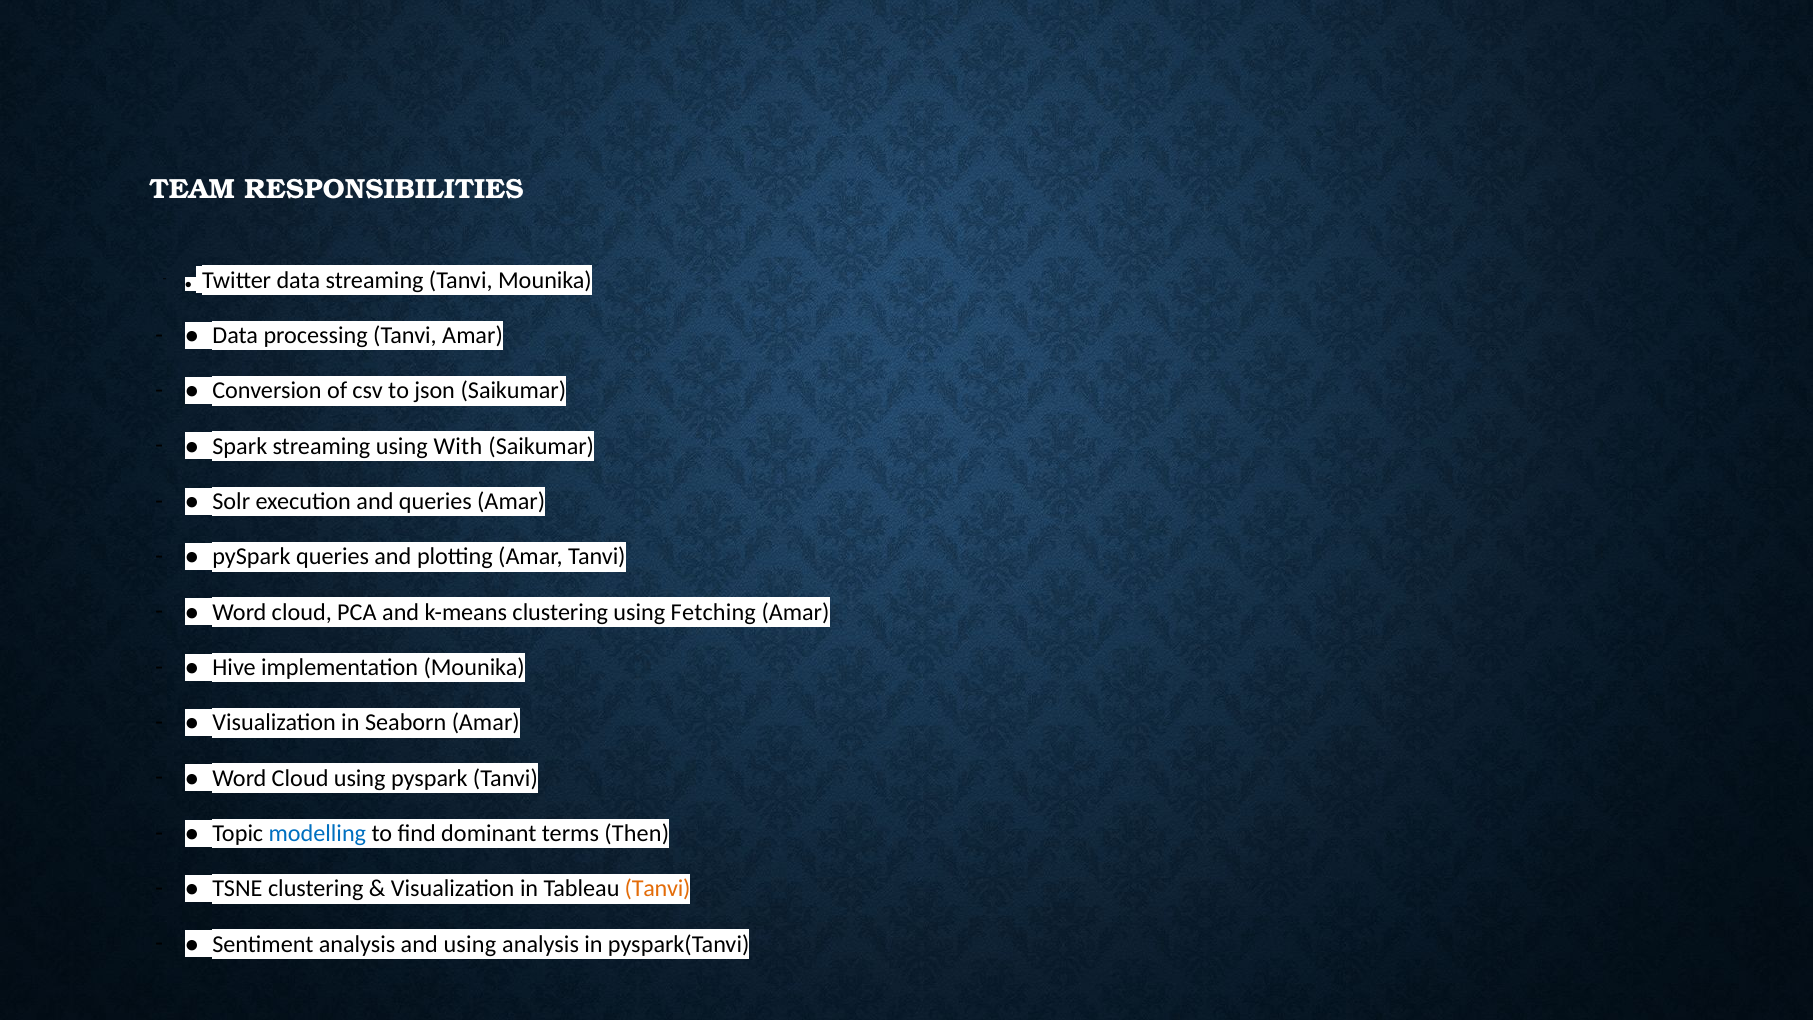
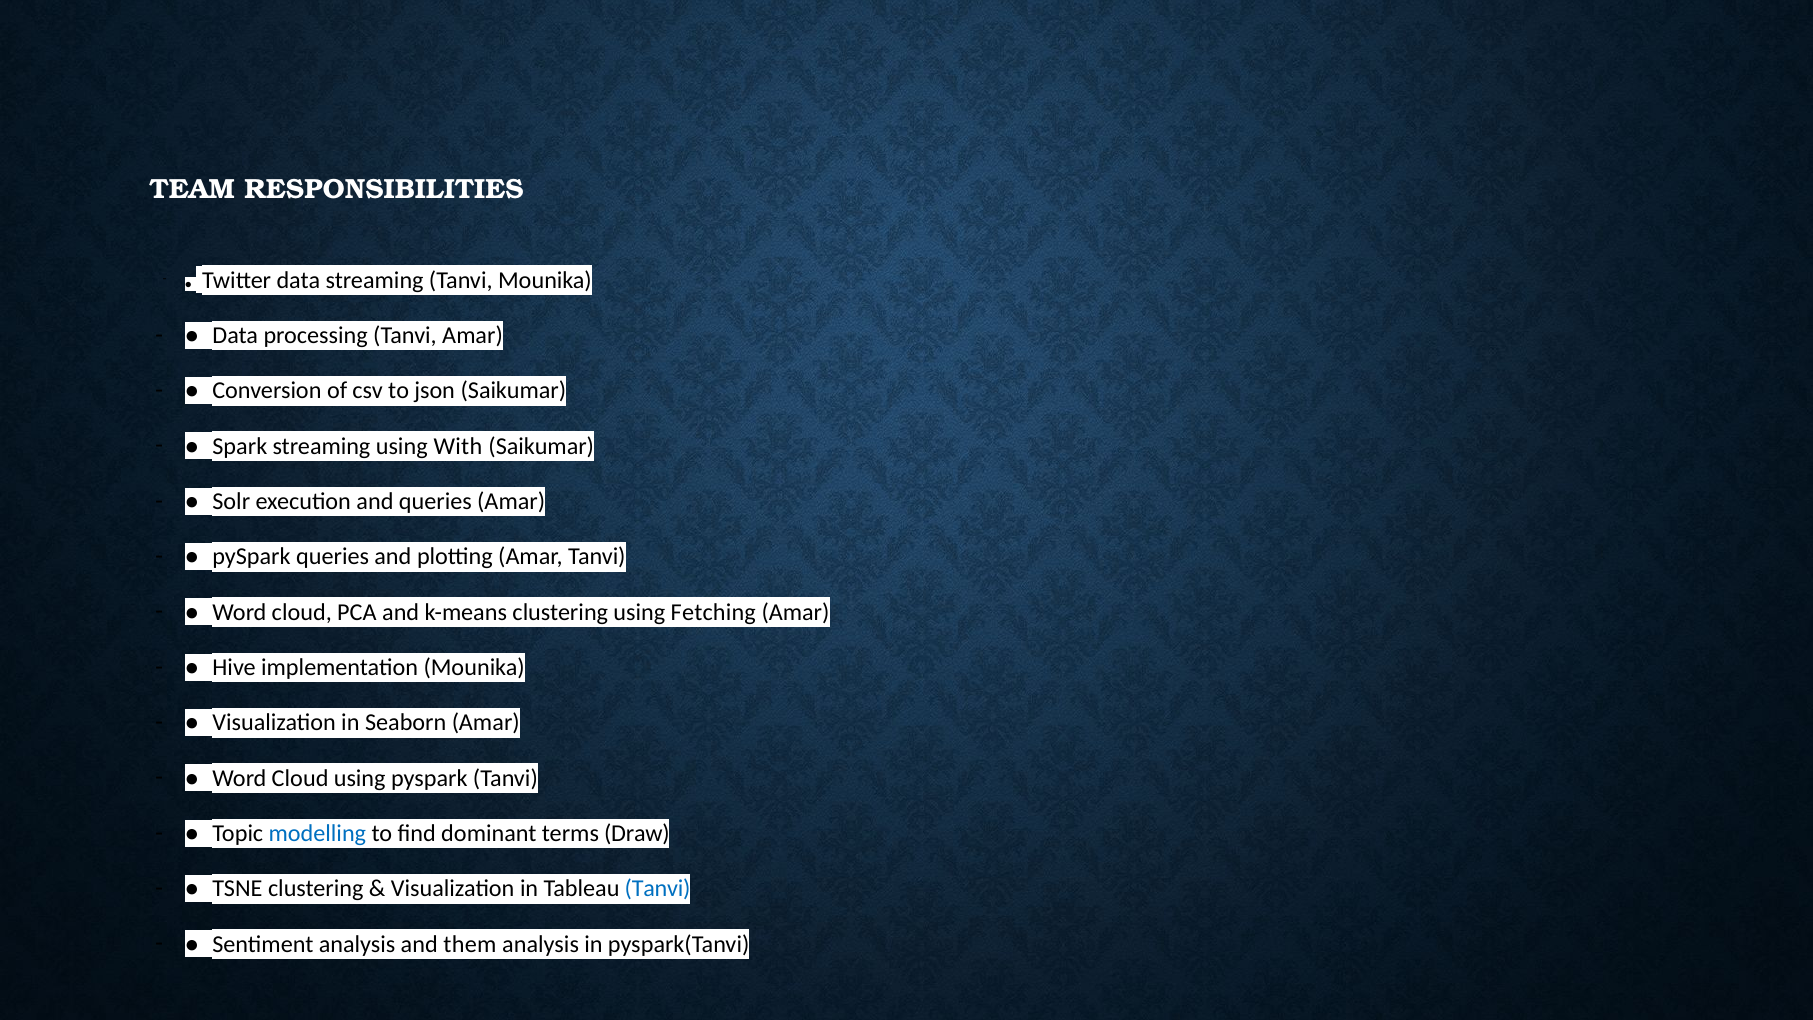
Then: Then -> Draw
Tanvi at (658, 889) colour: orange -> blue
and using: using -> them
